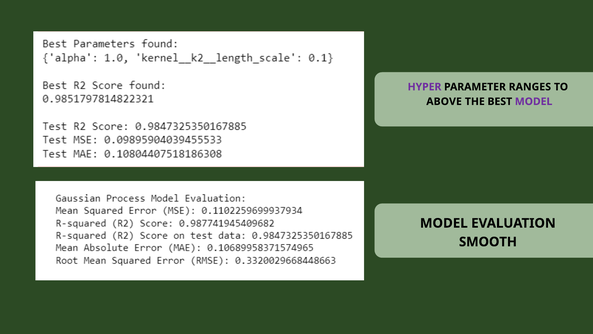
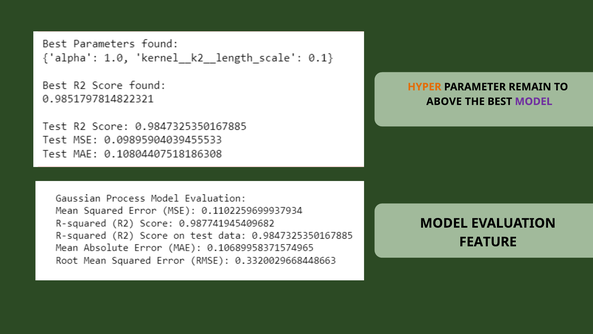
HYPER colour: purple -> orange
RANGES: RANGES -> REMAIN
SMOOTH: SMOOTH -> FEATURE
